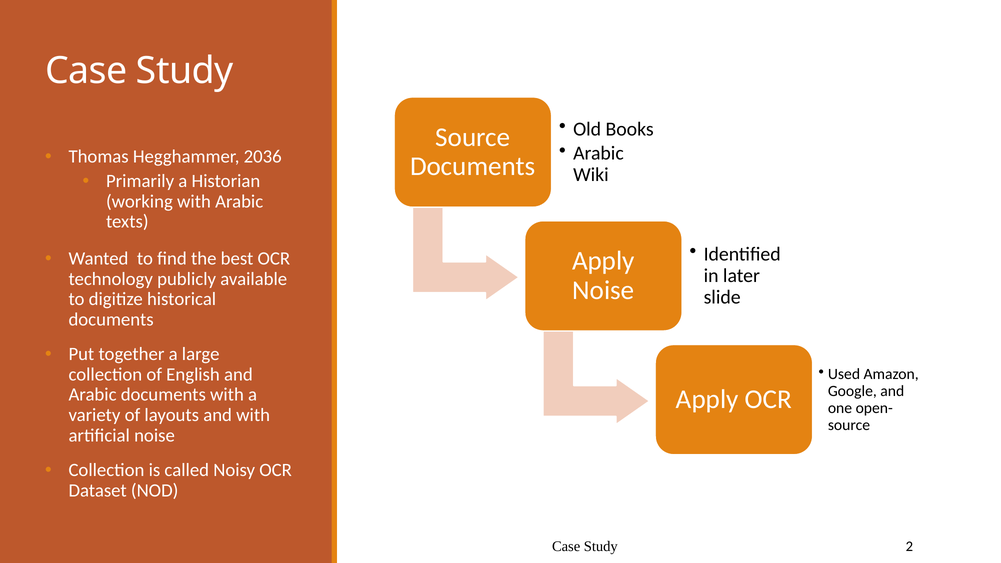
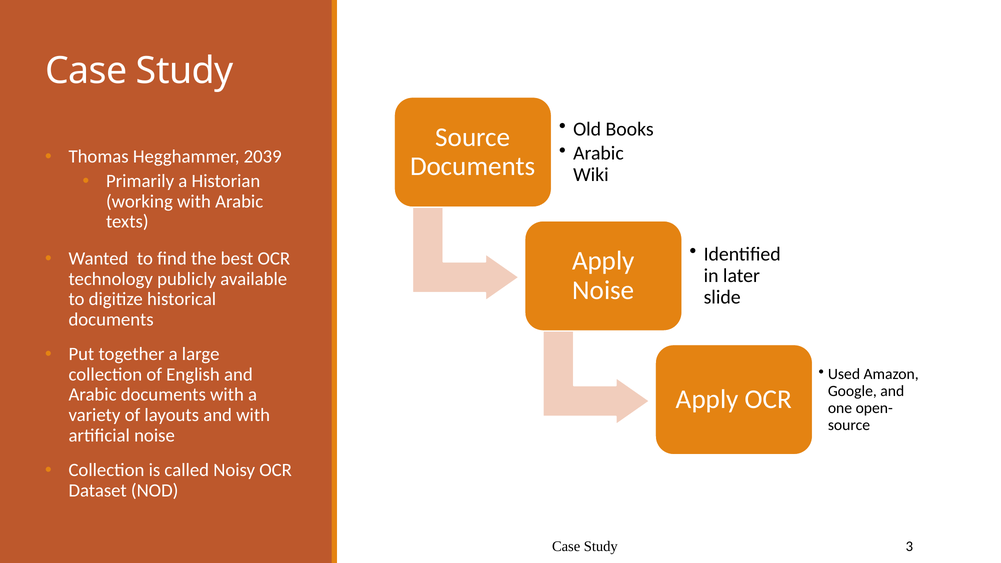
2036: 2036 -> 2039
2: 2 -> 3
